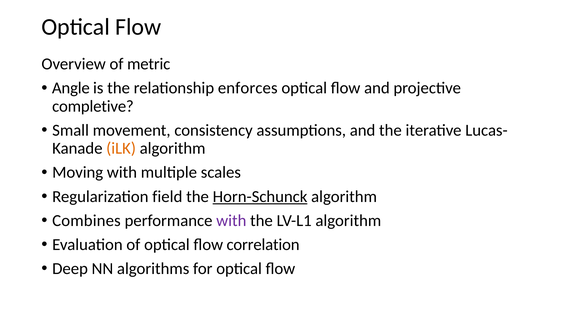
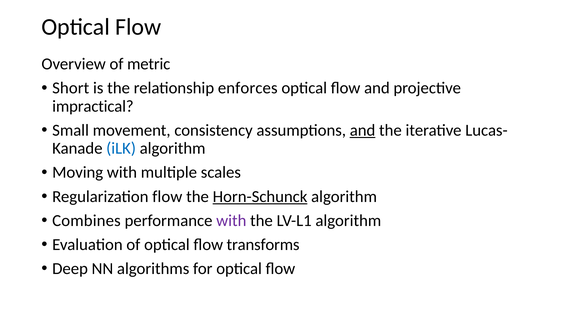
Angle: Angle -> Short
completive: completive -> impractical
and at (363, 130) underline: none -> present
iLK colour: orange -> blue
Regularization field: field -> flow
correlation: correlation -> transforms
